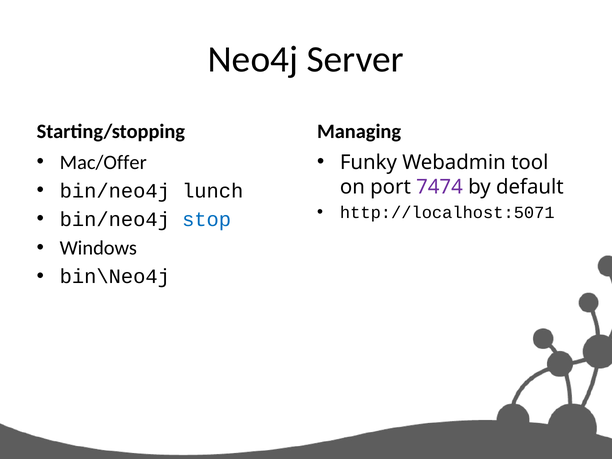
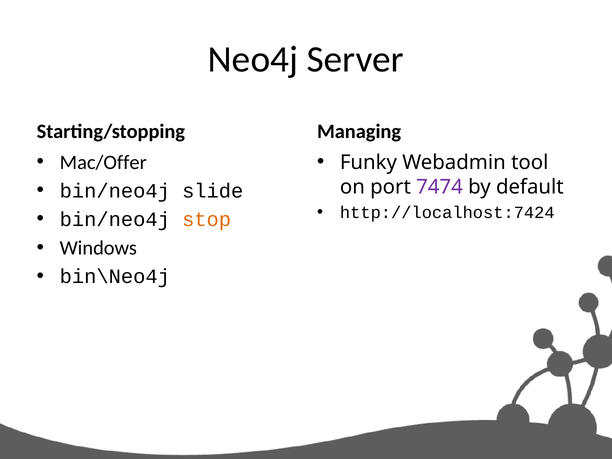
lunch: lunch -> slide
http://localhost:5071: http://localhost:5071 -> http://localhost:7424
stop colour: blue -> orange
